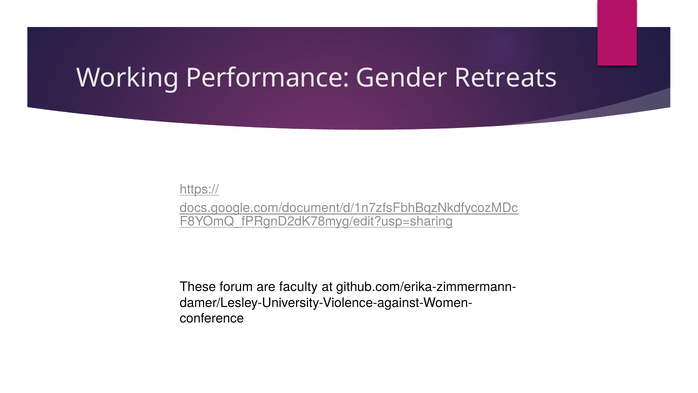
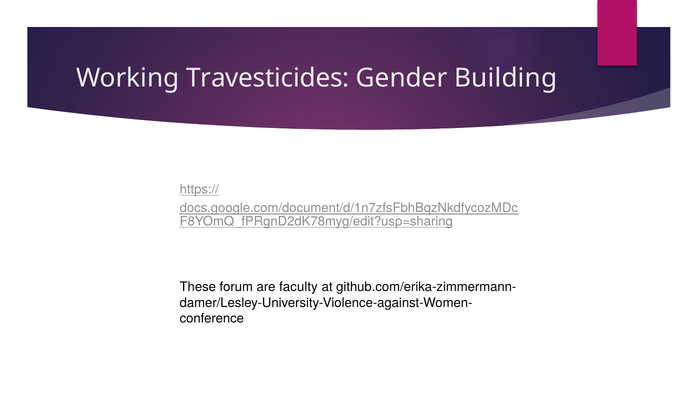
Performance: Performance -> Travesticides
Retreats: Retreats -> Building
